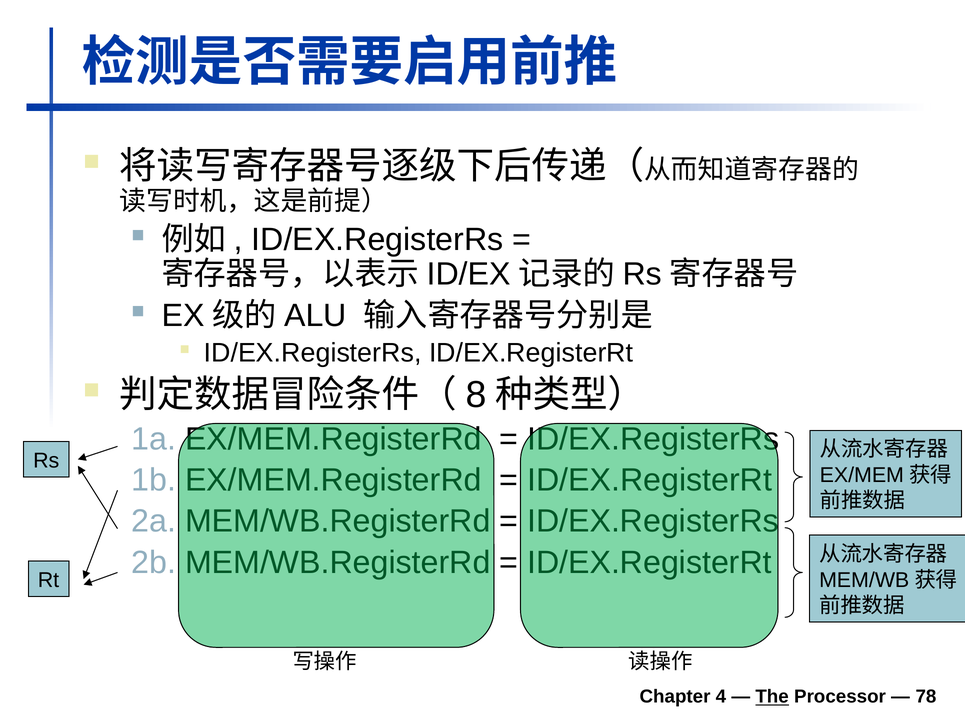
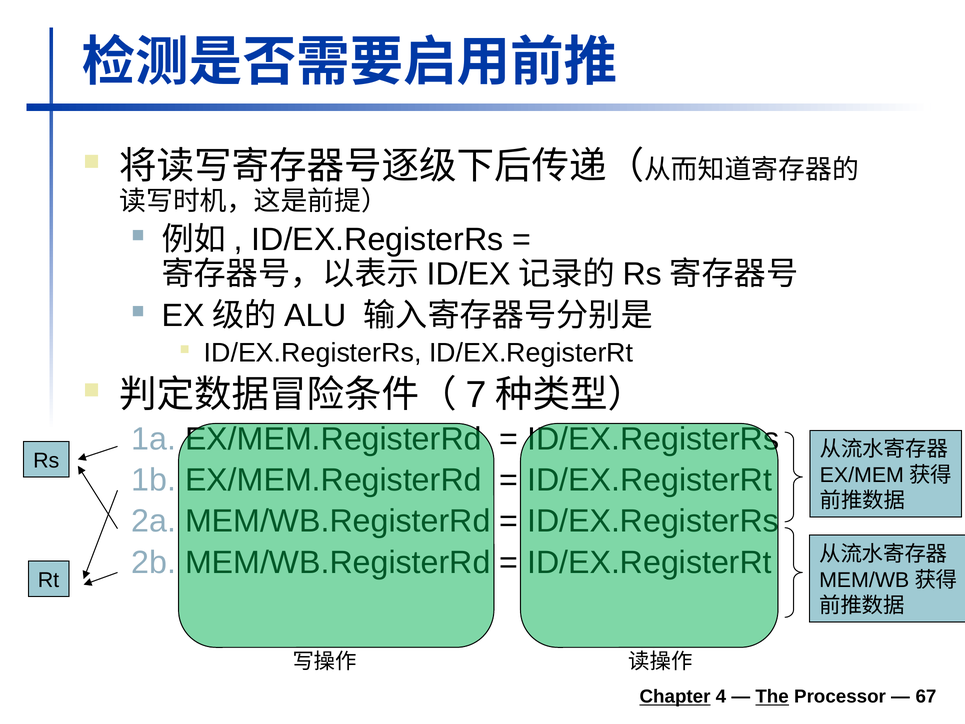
8: 8 -> 7
Chapter underline: none -> present
78: 78 -> 67
